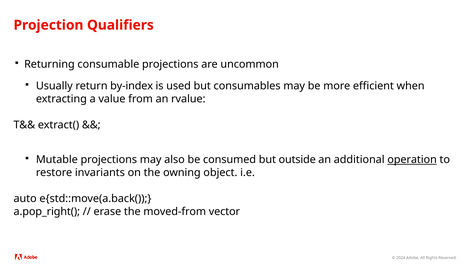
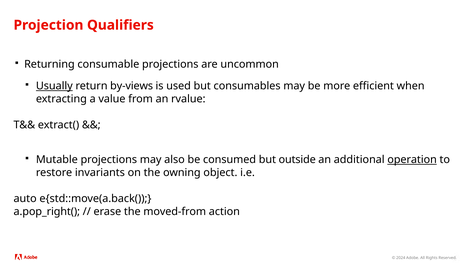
Usually underline: none -> present
by-index: by-index -> by-views
vector: vector -> action
